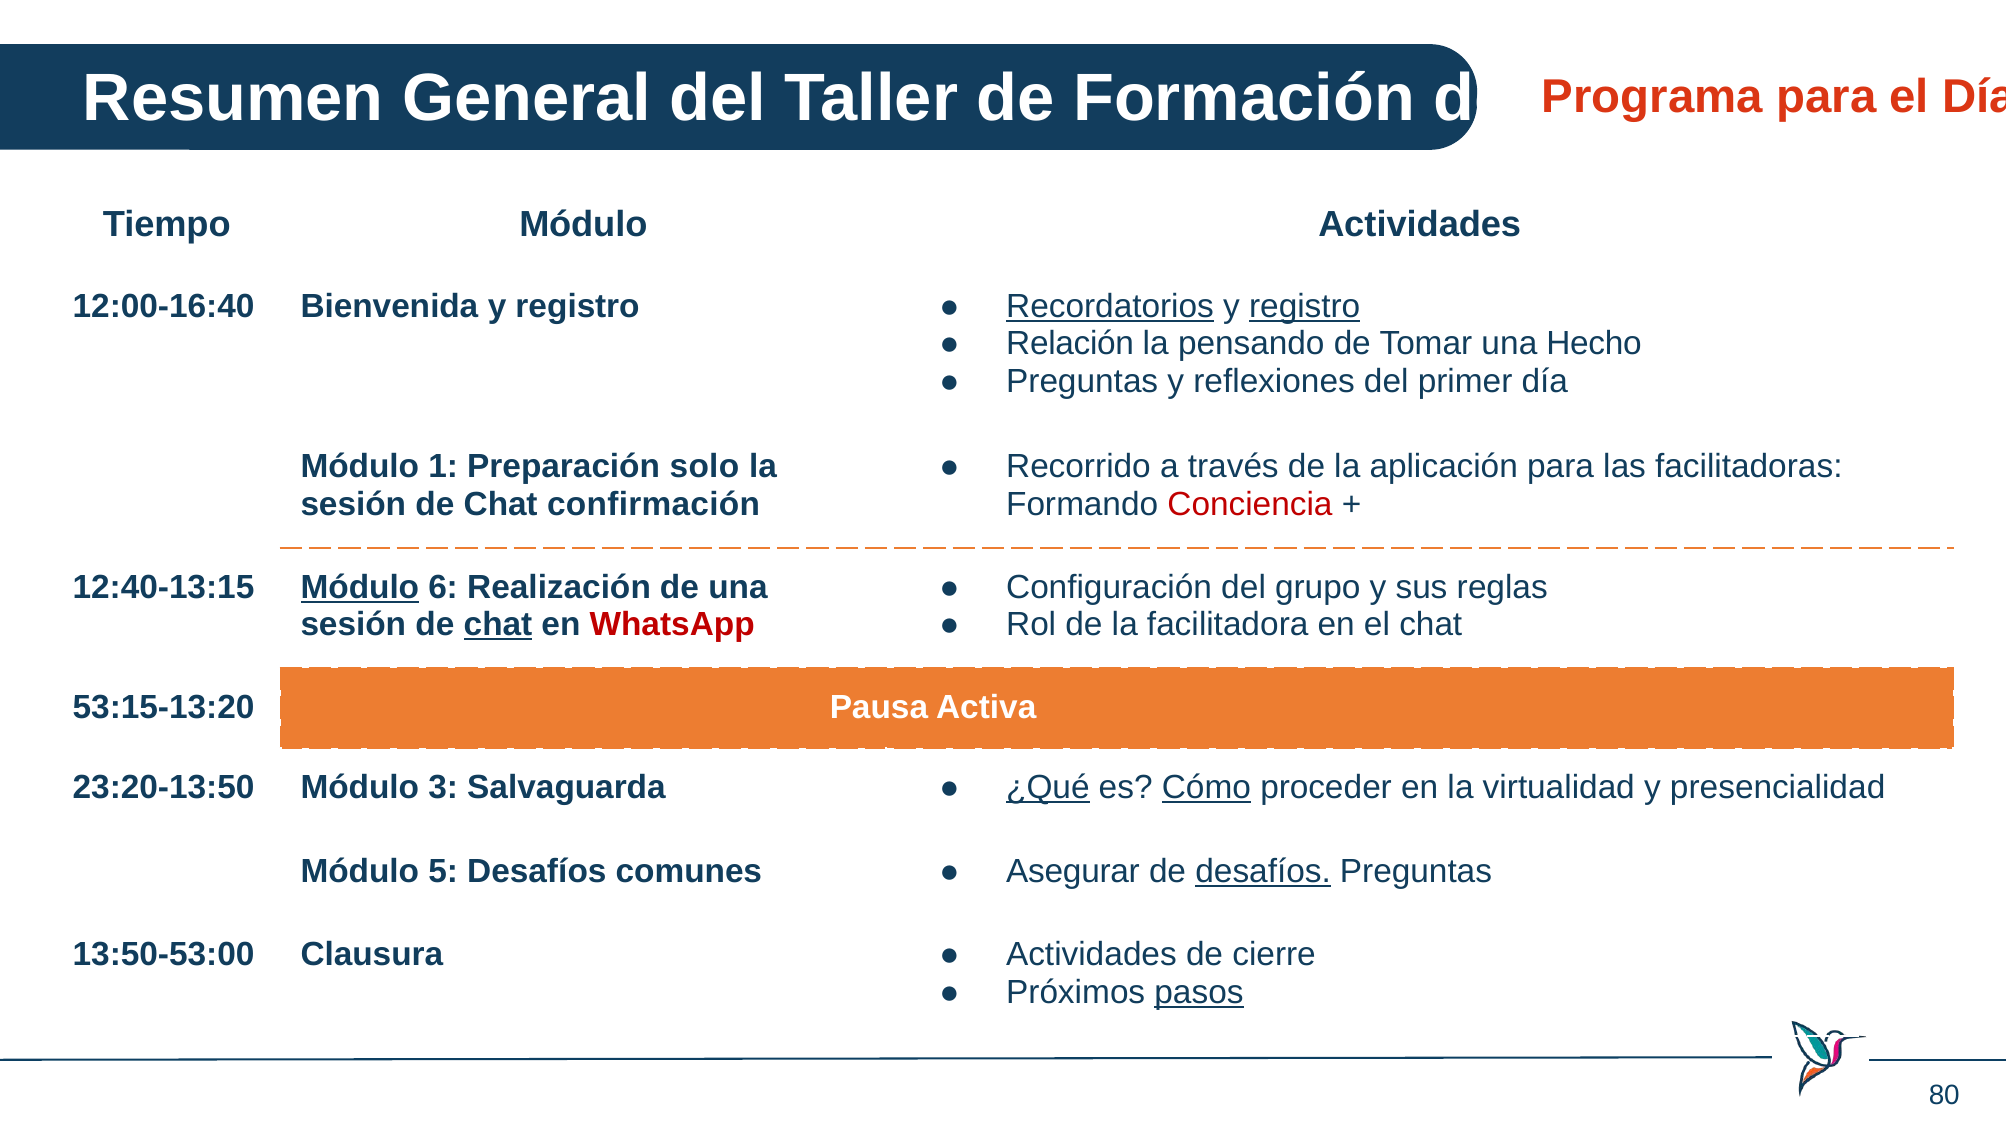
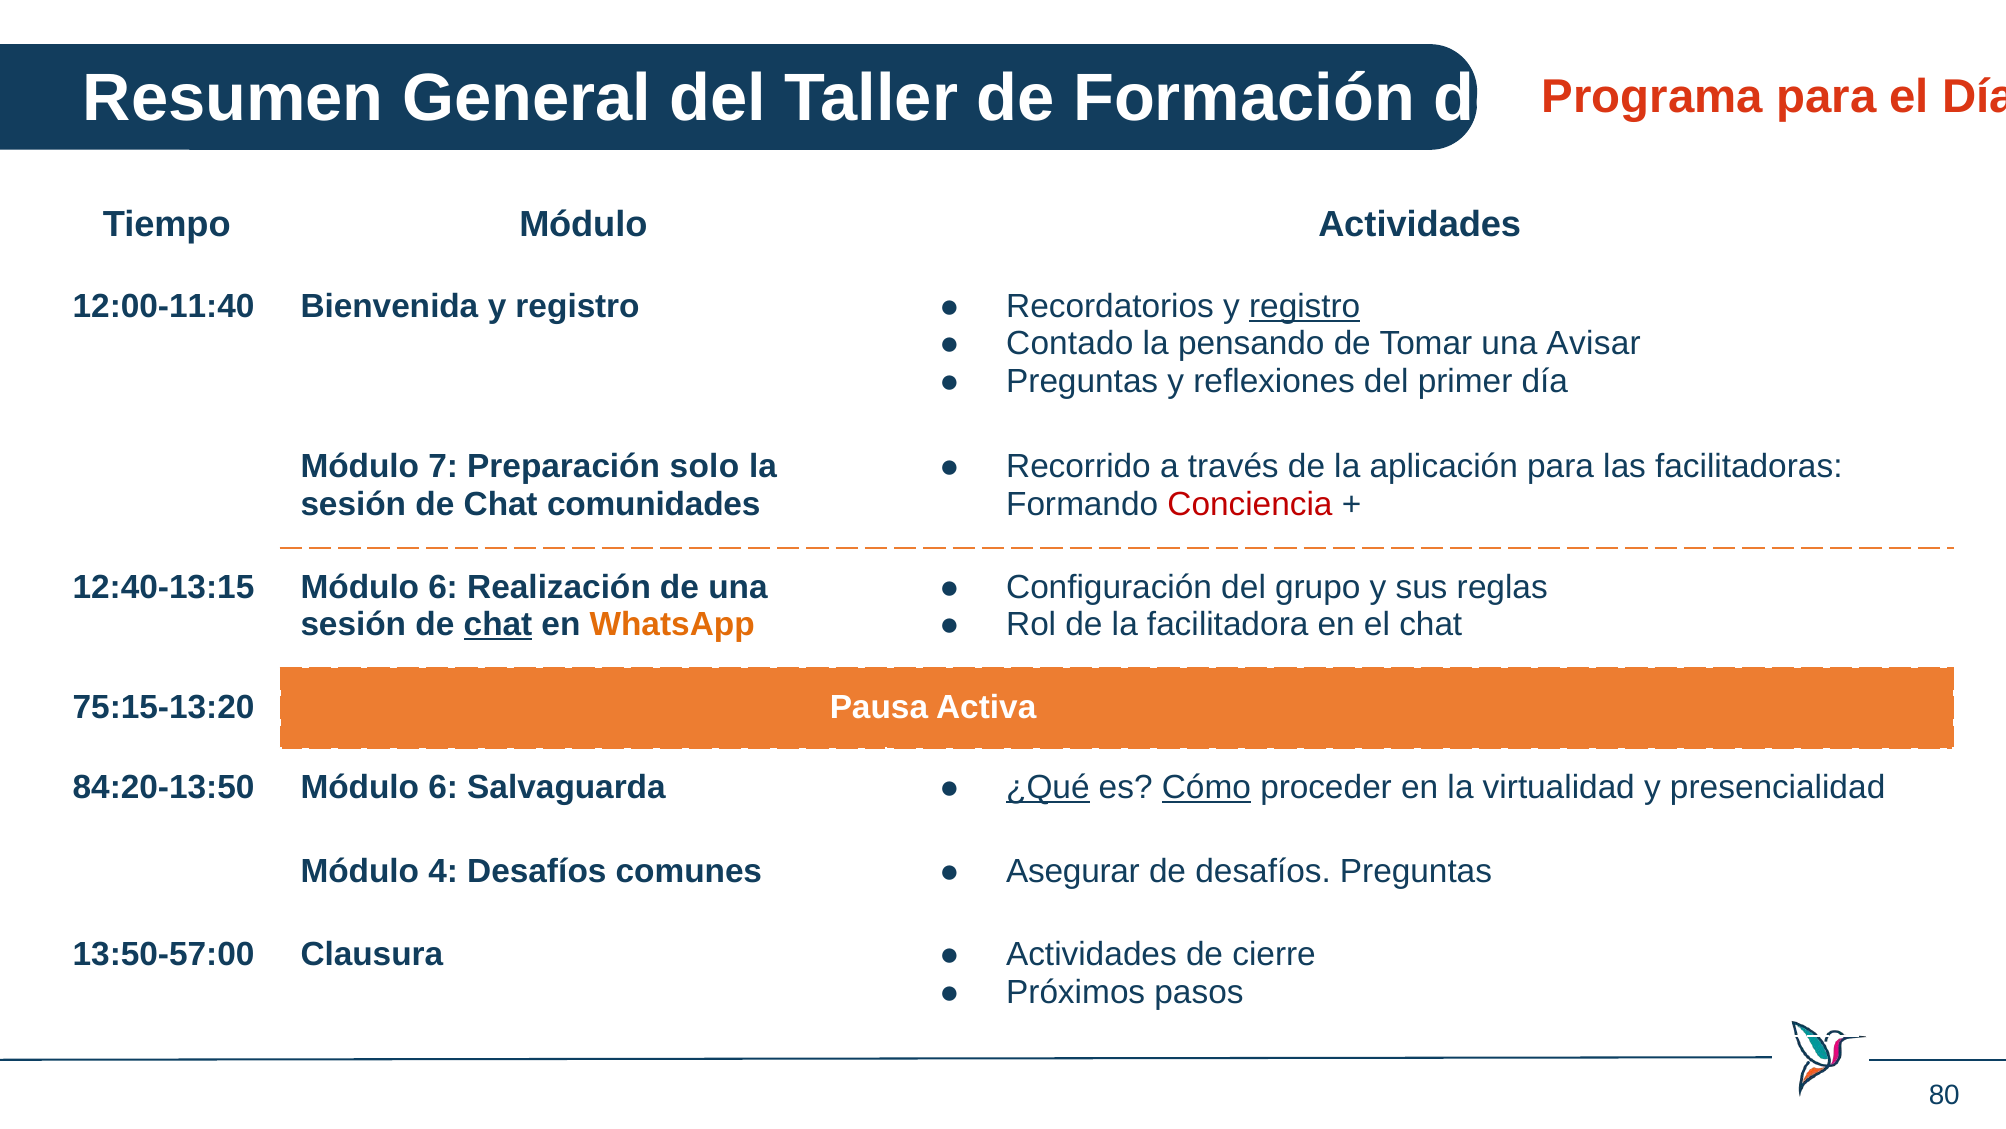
12:00-16:40: 12:00-16:40 -> 12:00-11:40
Recordatorios underline: present -> none
Relación: Relación -> Contado
Hecho: Hecho -> Avisar
1: 1 -> 7
confirmación: confirmación -> comunidades
Módulo at (360, 587) underline: present -> none
WhatsApp colour: red -> orange
53:15-13:20: 53:15-13:20 -> 75:15-13:20
23:20-13:50: 23:20-13:50 -> 84:20-13:50
3 at (443, 787): 3 -> 6
5: 5 -> 4
desafíos at (1263, 871) underline: present -> none
13:50-53:00: 13:50-53:00 -> 13:50-57:00
pasos underline: present -> none
